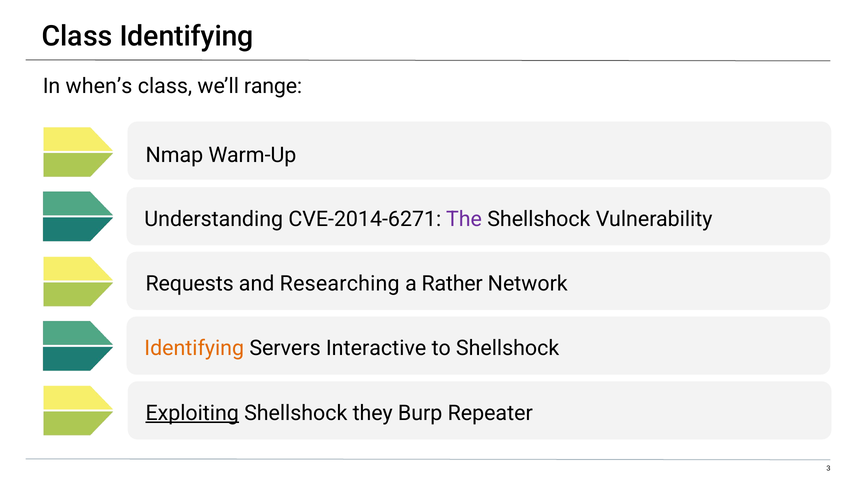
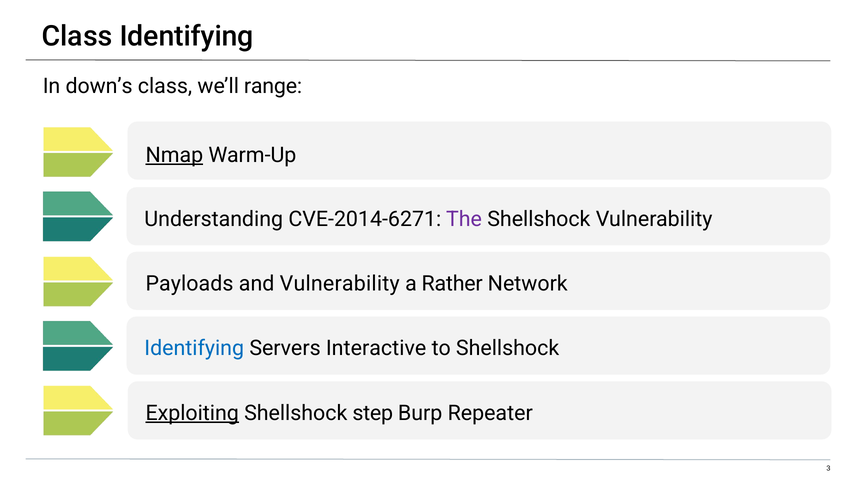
when’s: when’s -> down’s
Nmap underline: none -> present
Requests: Requests -> Payloads
and Researching: Researching -> Vulnerability
Identifying at (194, 349) colour: orange -> blue
they: they -> step
